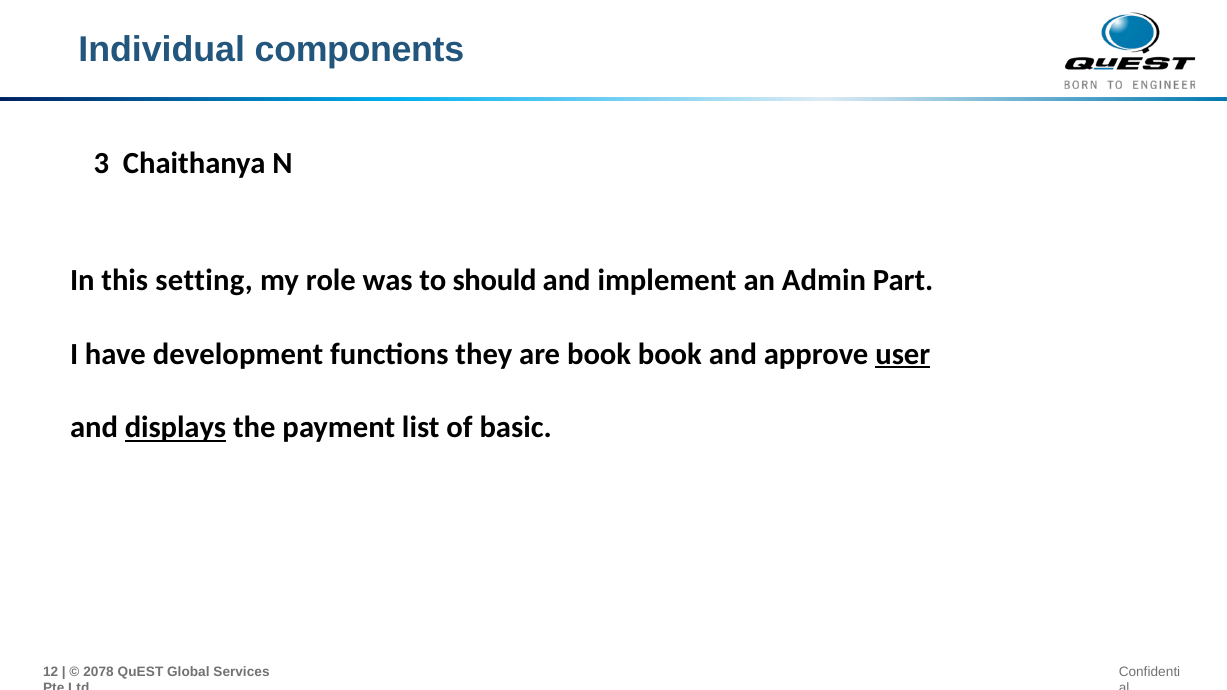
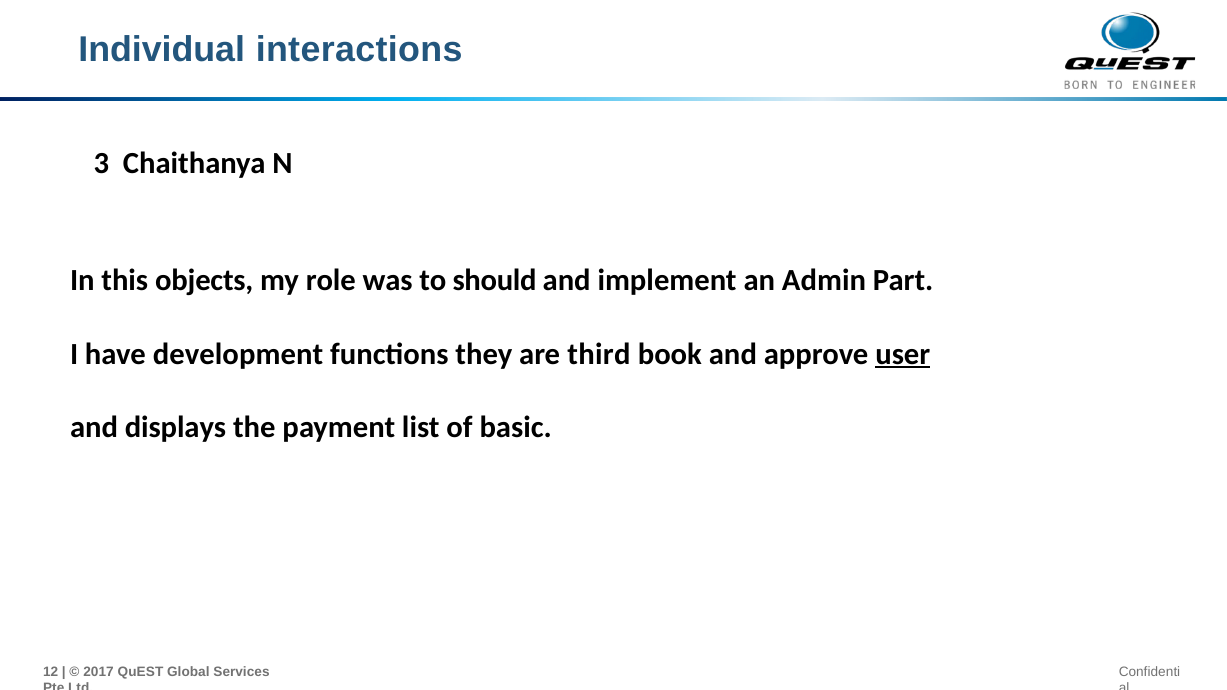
components: components -> interactions
setting: setting -> objects
are book: book -> third
displays underline: present -> none
2078: 2078 -> 2017
